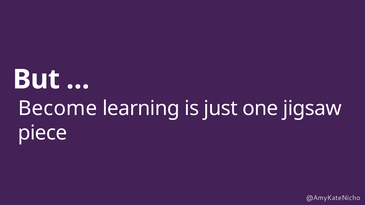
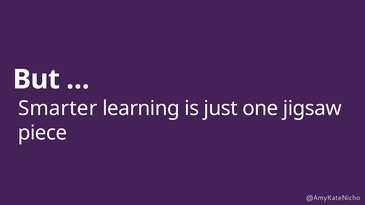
Become: Become -> Smarter
